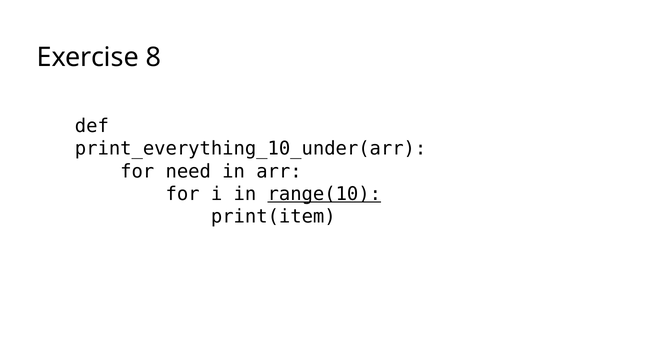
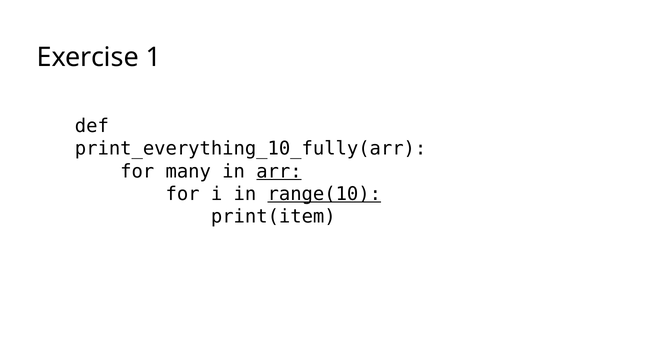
8: 8 -> 1
print_everything_10_under(arr: print_everything_10_under(arr -> print_everything_10_fully(arr
need: need -> many
arr underline: none -> present
